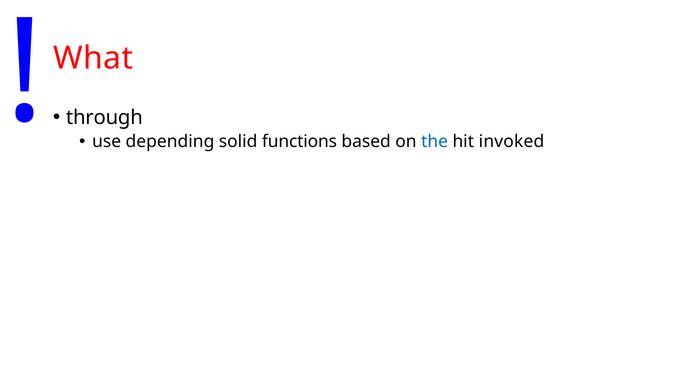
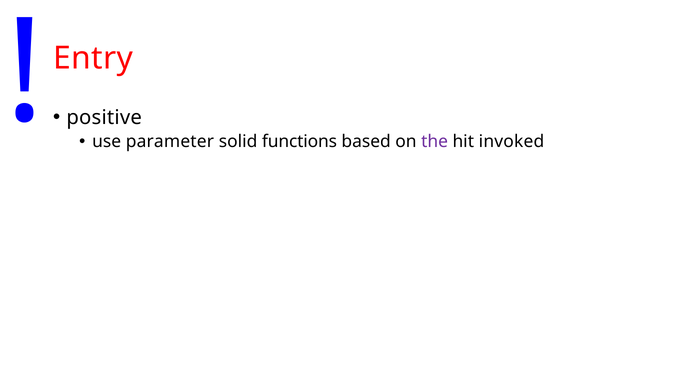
What: What -> Entry
through: through -> positive
depending: depending -> parameter
the colour: blue -> purple
